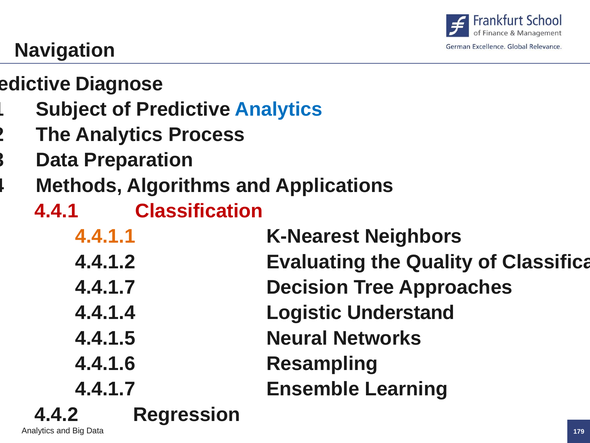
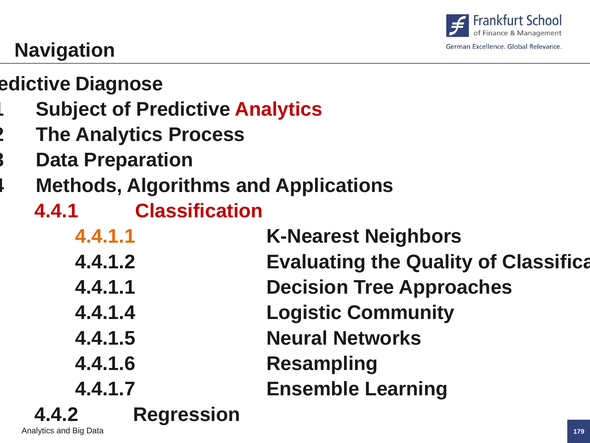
Analytics at (279, 109) colour: blue -> red
4.4.1.7 at (105, 287): 4.4.1.7 -> 4.4.1.1
Understand: Understand -> Community
